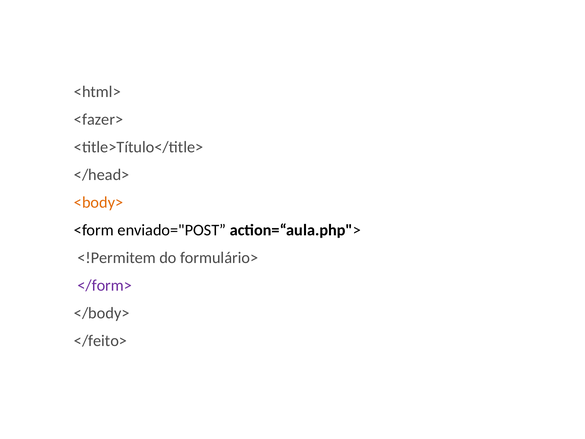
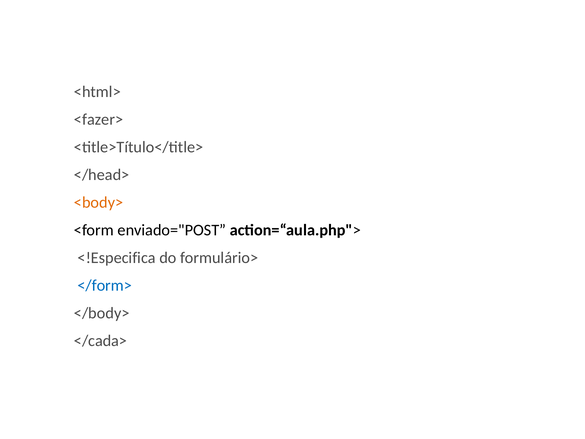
<!Permitem: <!Permitem -> <!Especifica
</form> colour: purple -> blue
</feito>: </feito> -> </cada>
